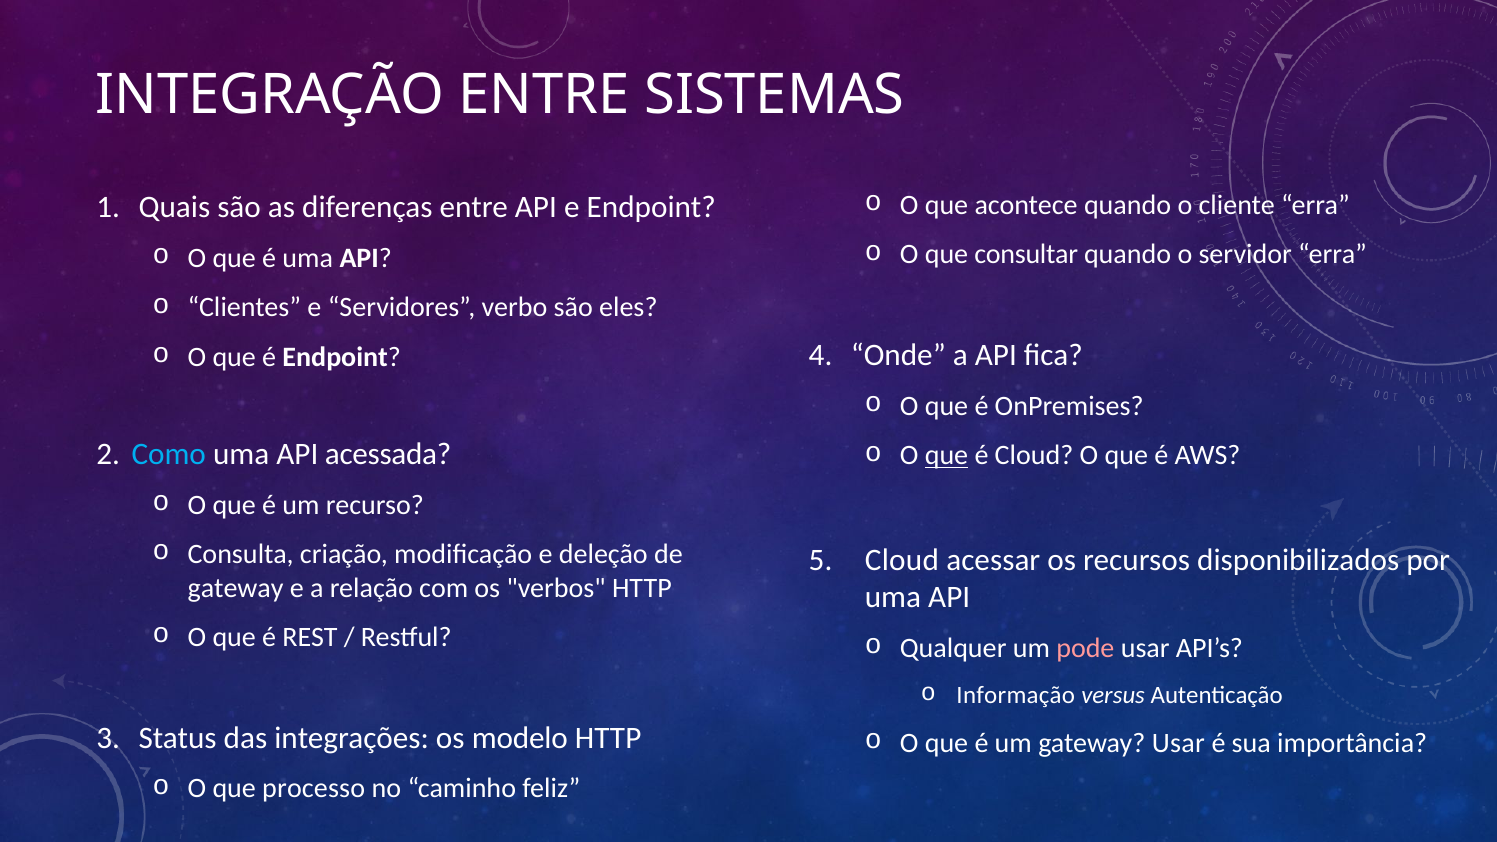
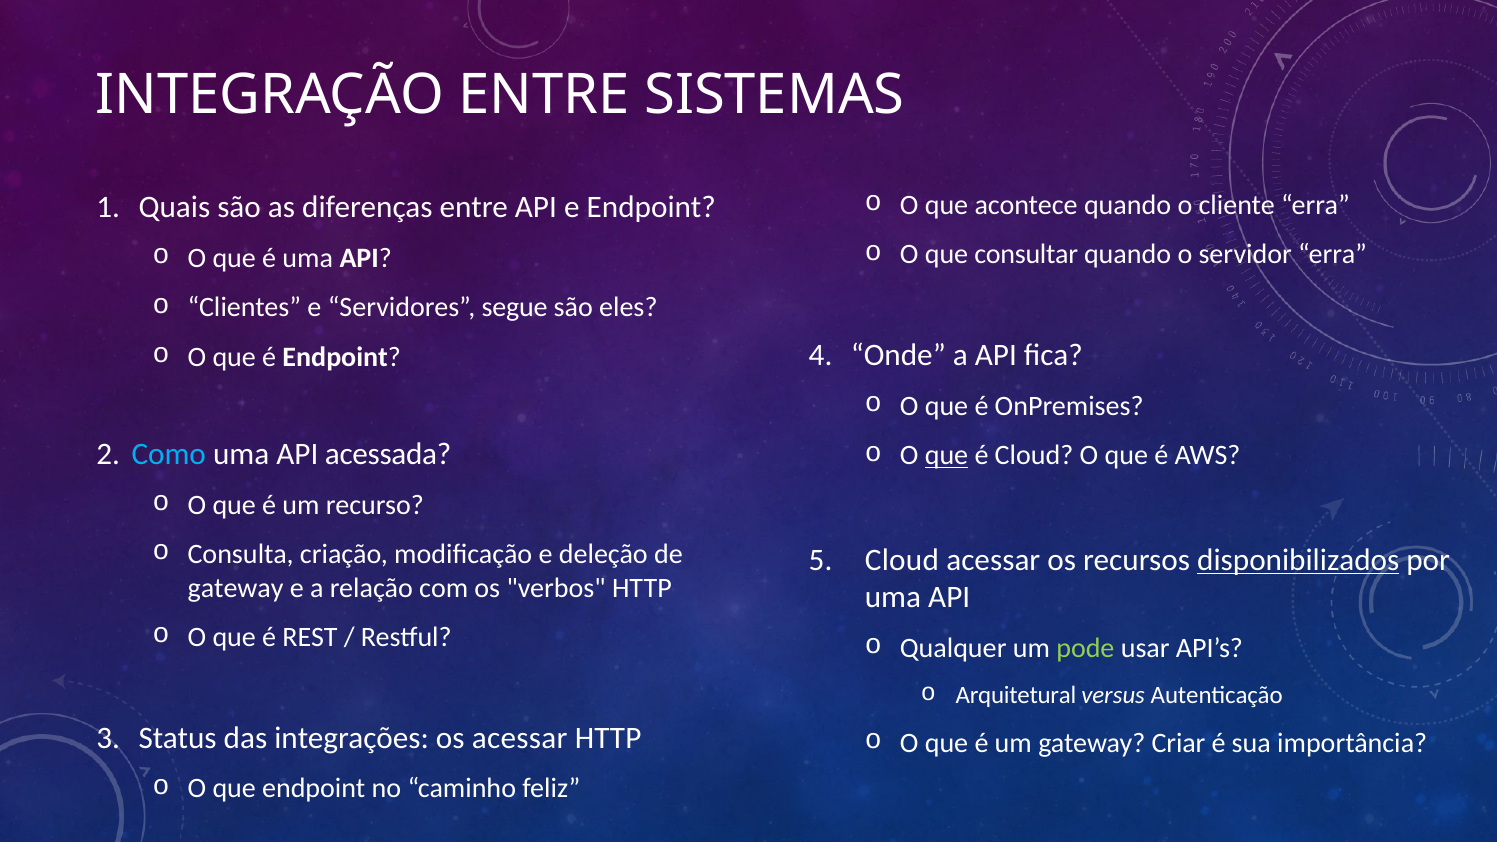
verbo: verbo -> segue
disponibilizados underline: none -> present
pode colour: pink -> light green
Informação: Informação -> Arquitetural
os modelo: modelo -> acessar
gateway Usar: Usar -> Criar
que processo: processo -> endpoint
